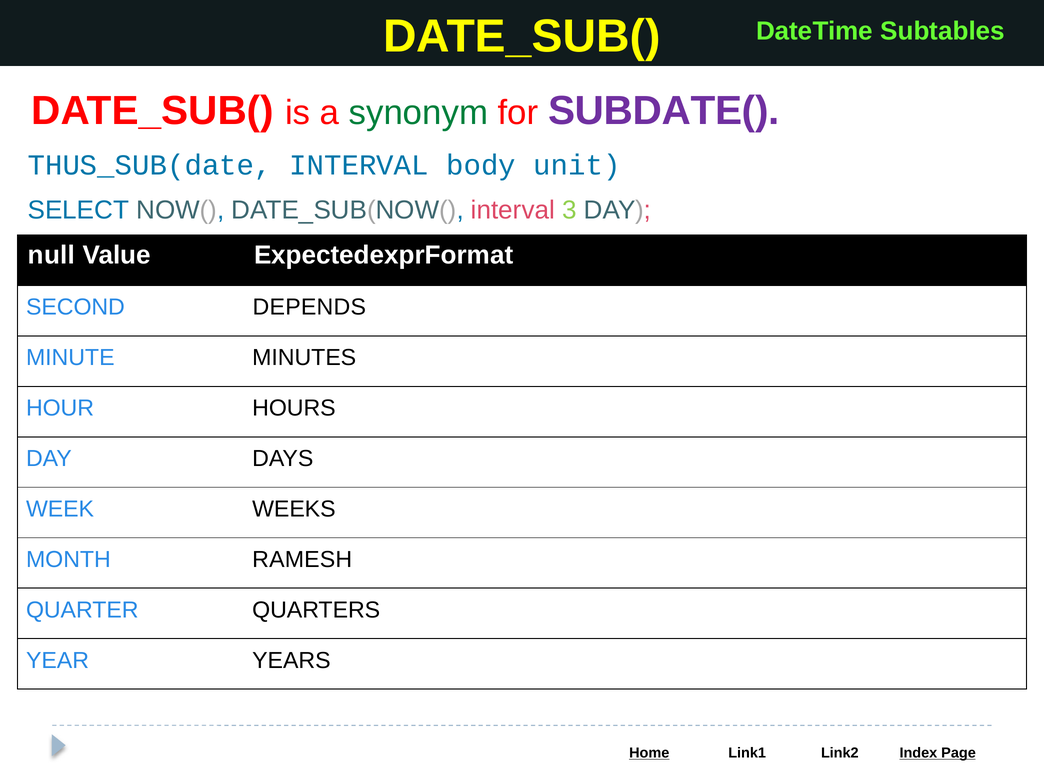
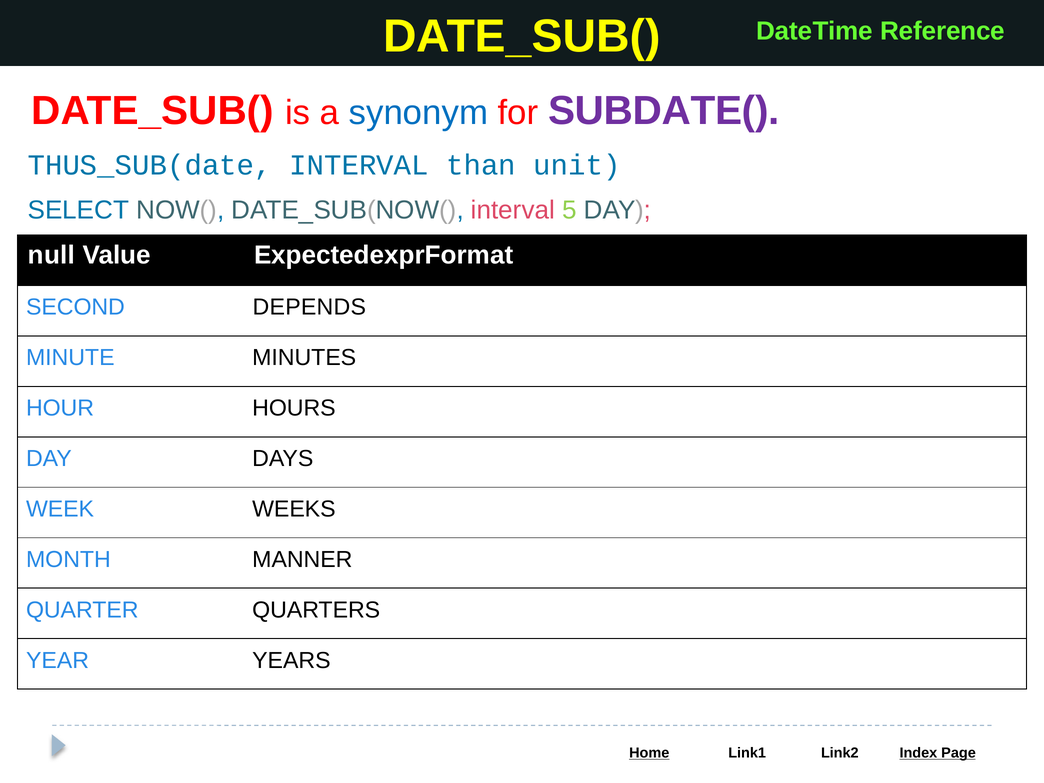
Subtables: Subtables -> Reference
synonym colour: green -> blue
body: body -> than
3: 3 -> 5
RAMESH: RAMESH -> MANNER
